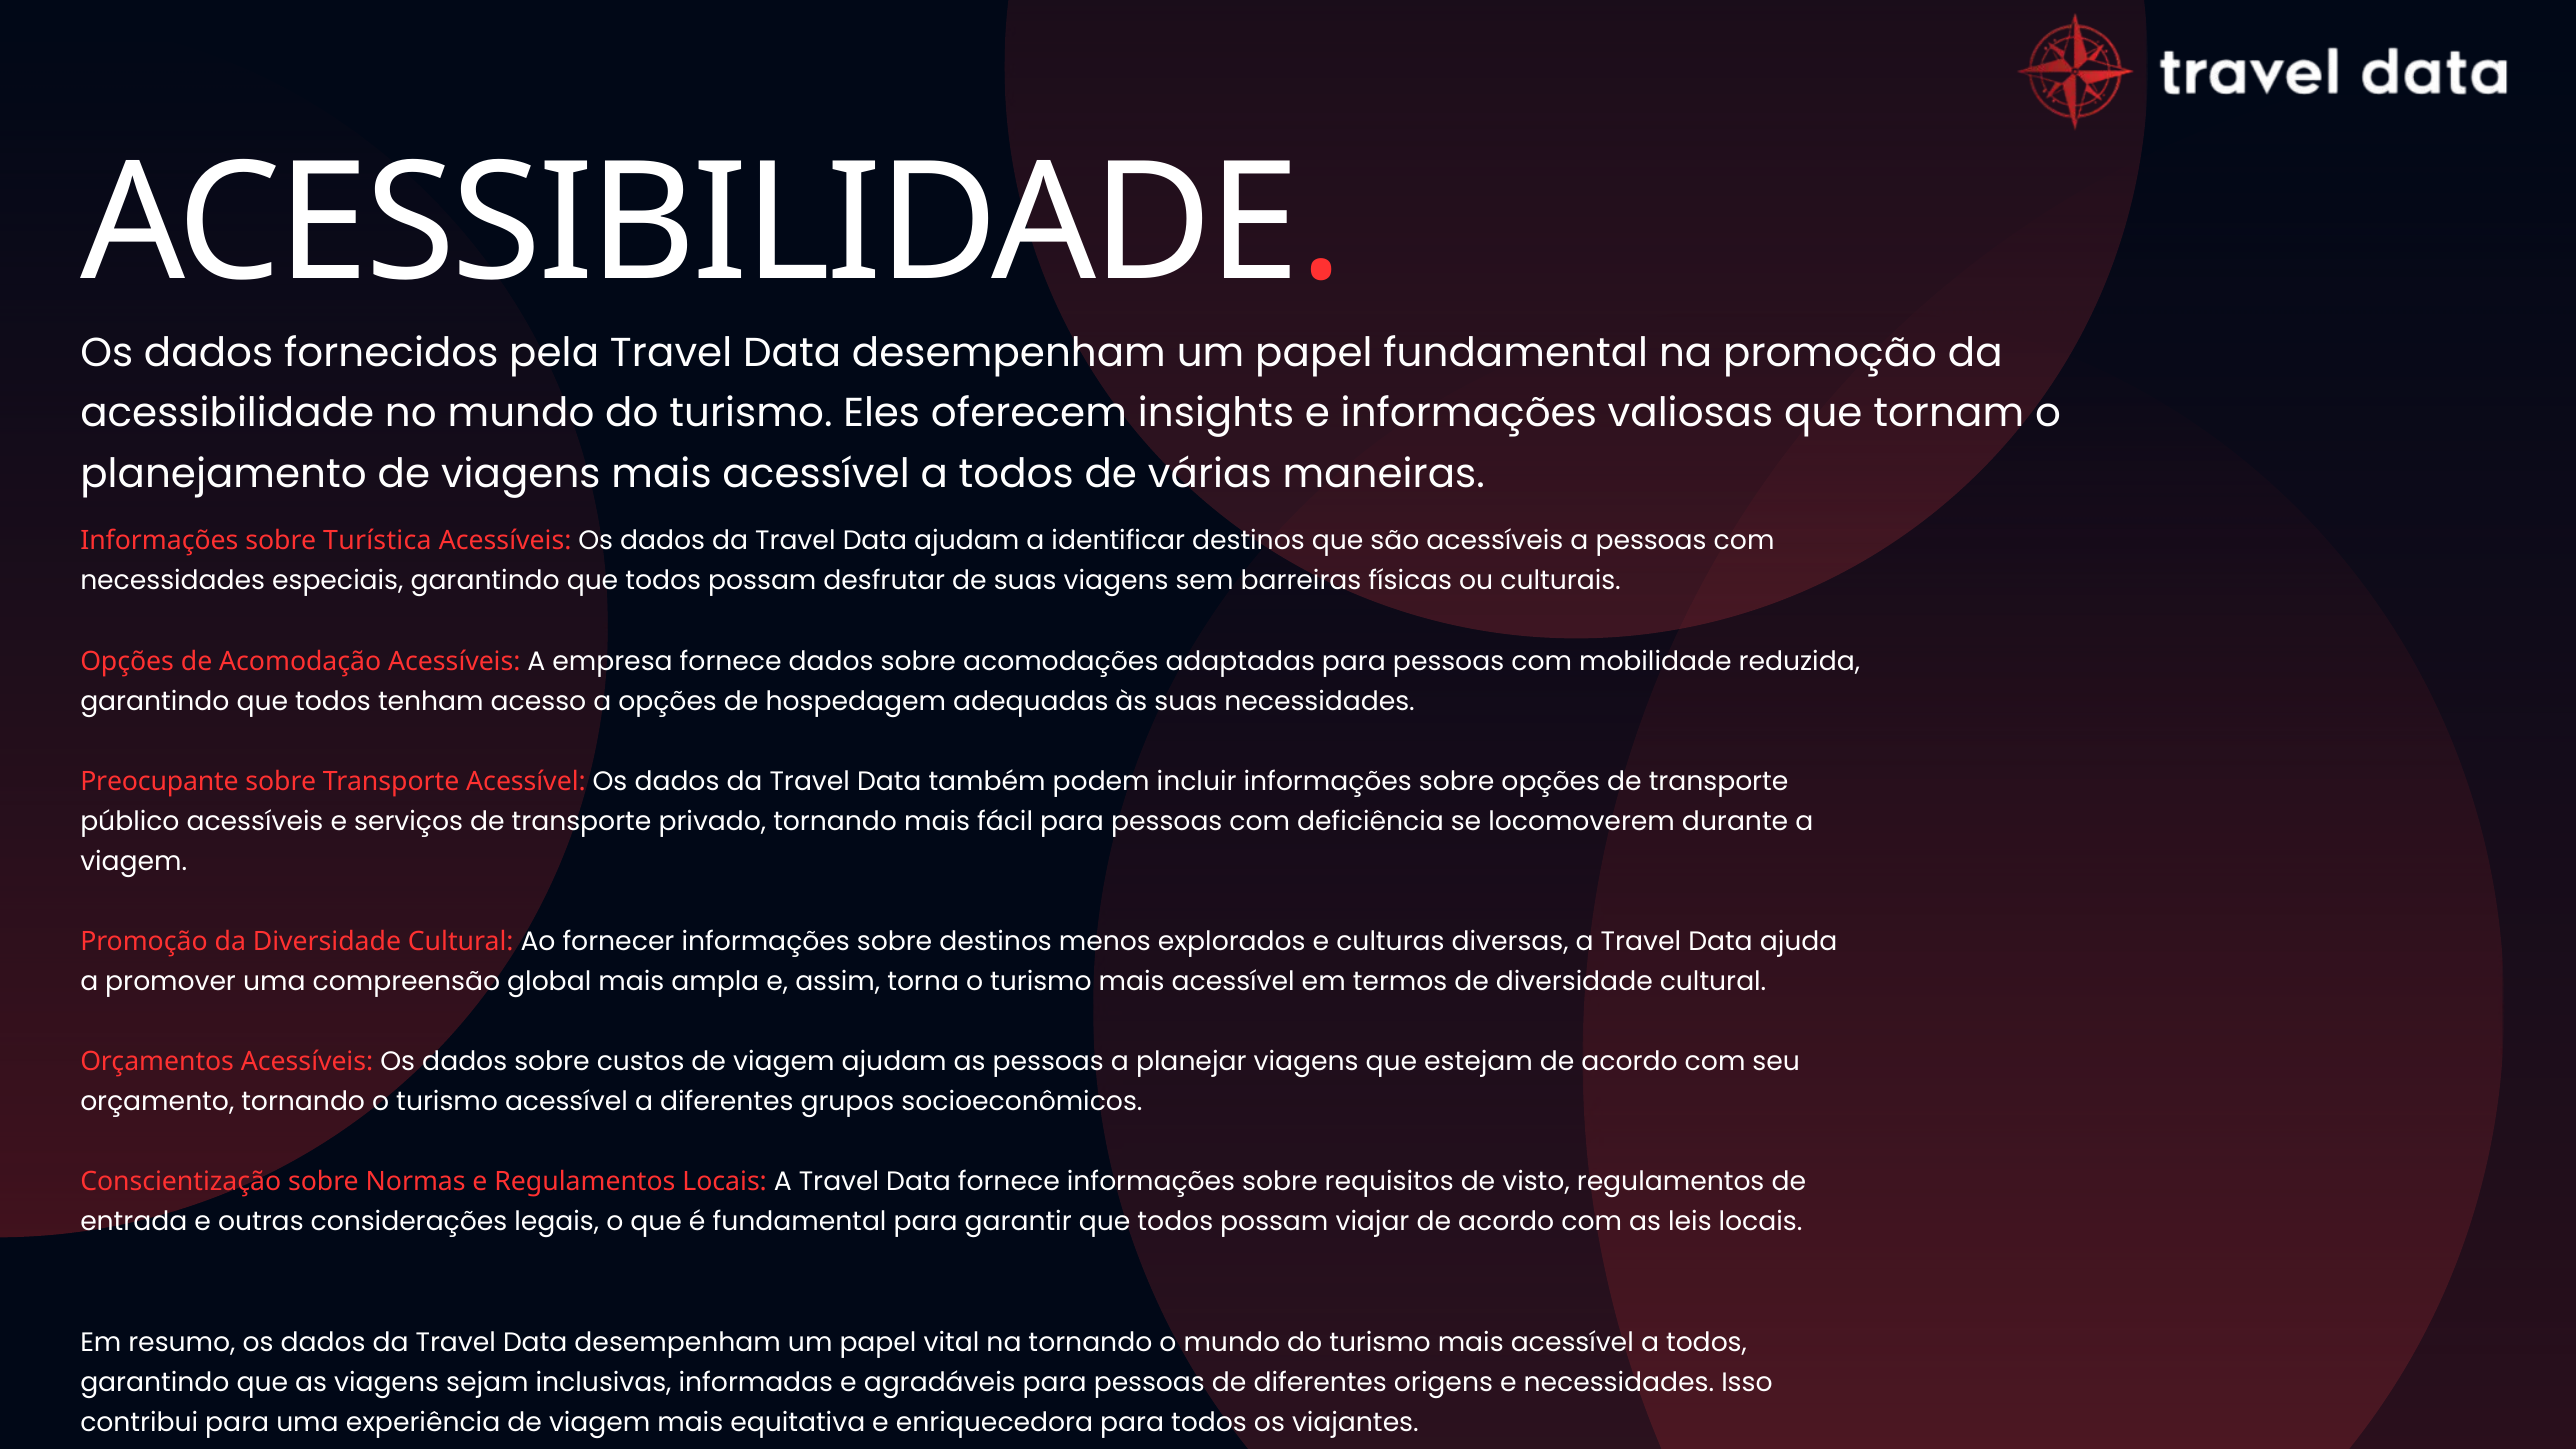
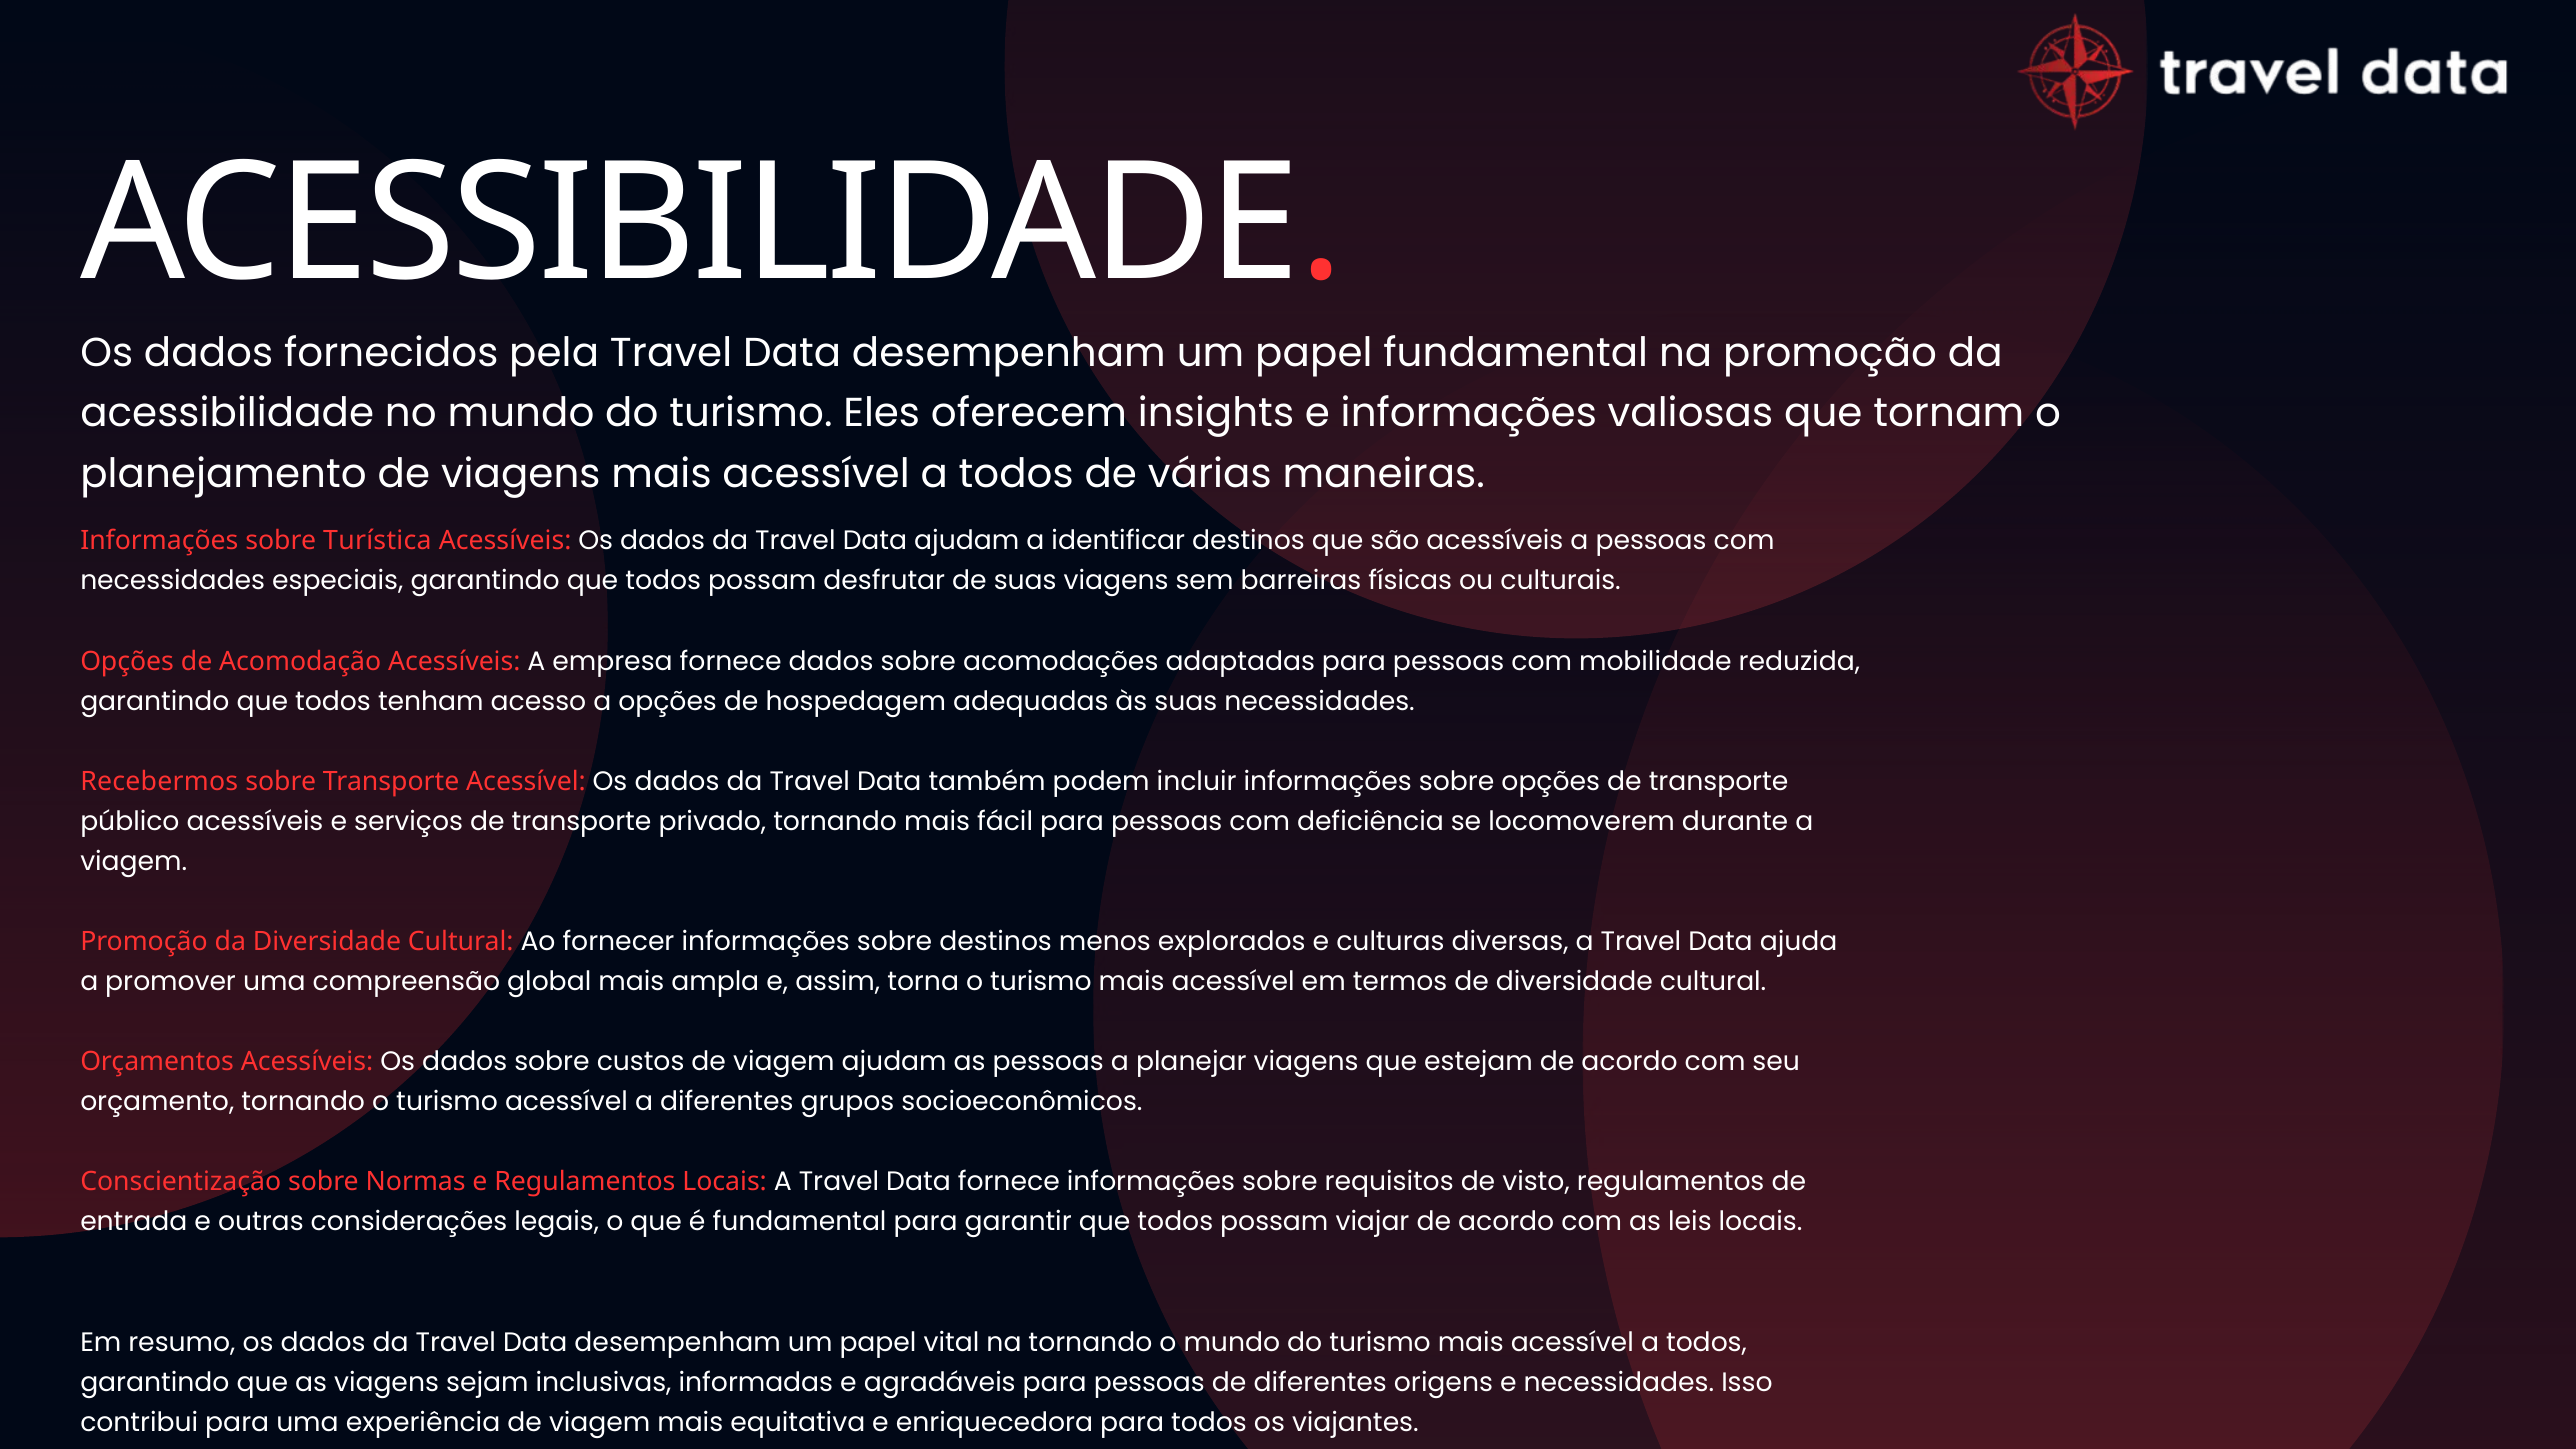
Preocupante: Preocupante -> Recebermos
